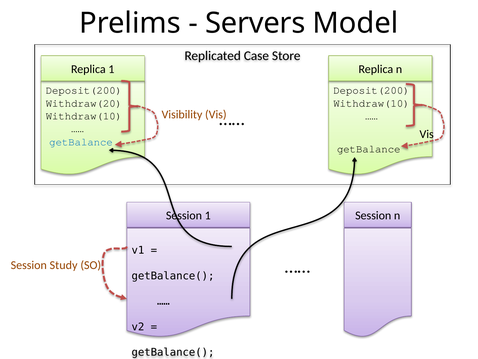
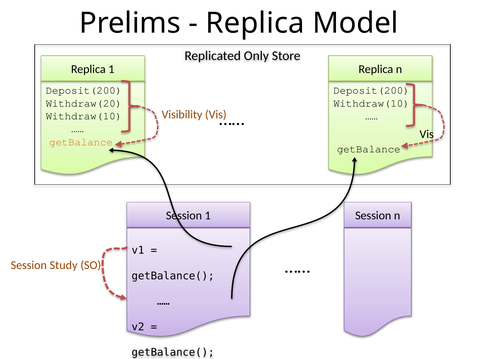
Servers at (255, 23): Servers -> Replica
Case: Case -> Only
getBalance at (81, 142) colour: blue -> orange
